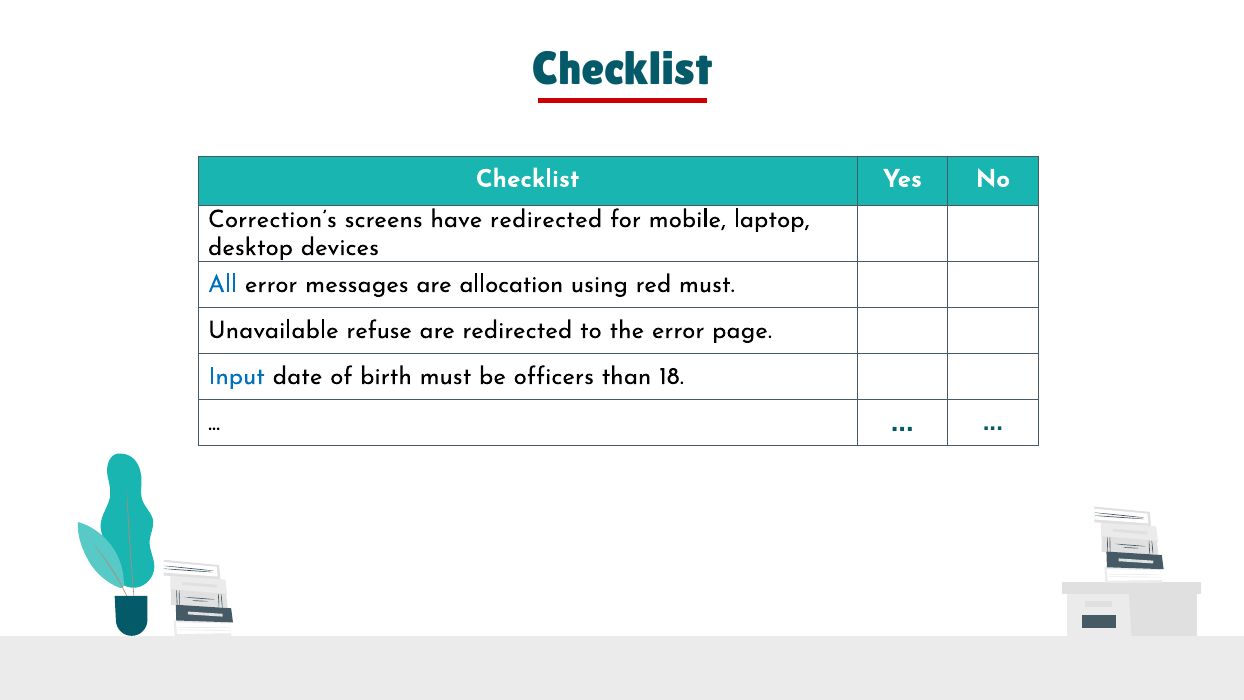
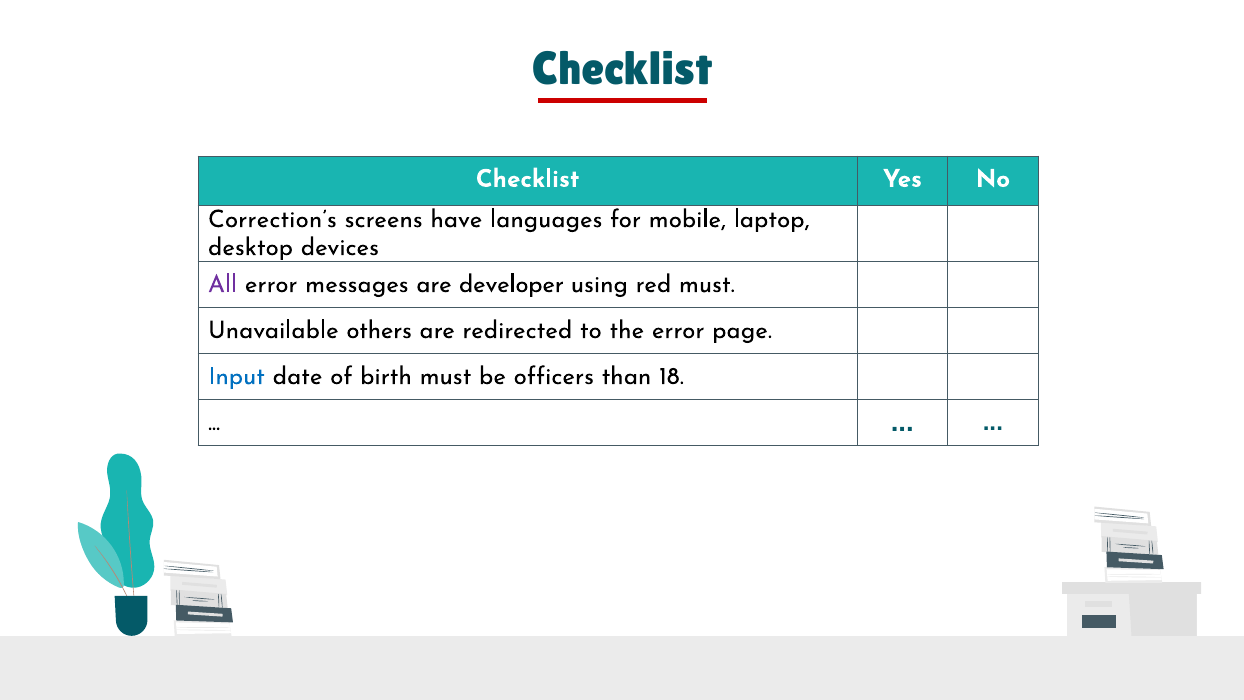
have redirected: redirected -> languages
All colour: blue -> purple
allocation: allocation -> developer
refuse: refuse -> others
